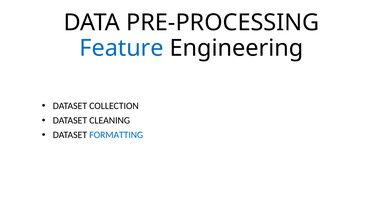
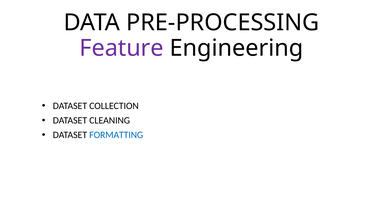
Feature colour: blue -> purple
